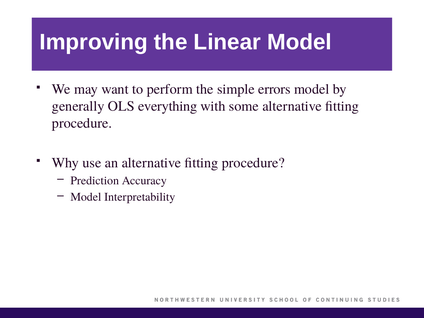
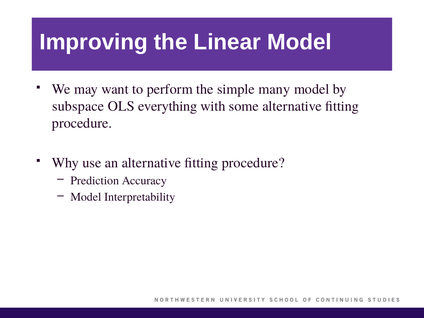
errors: errors -> many
generally: generally -> subspace
